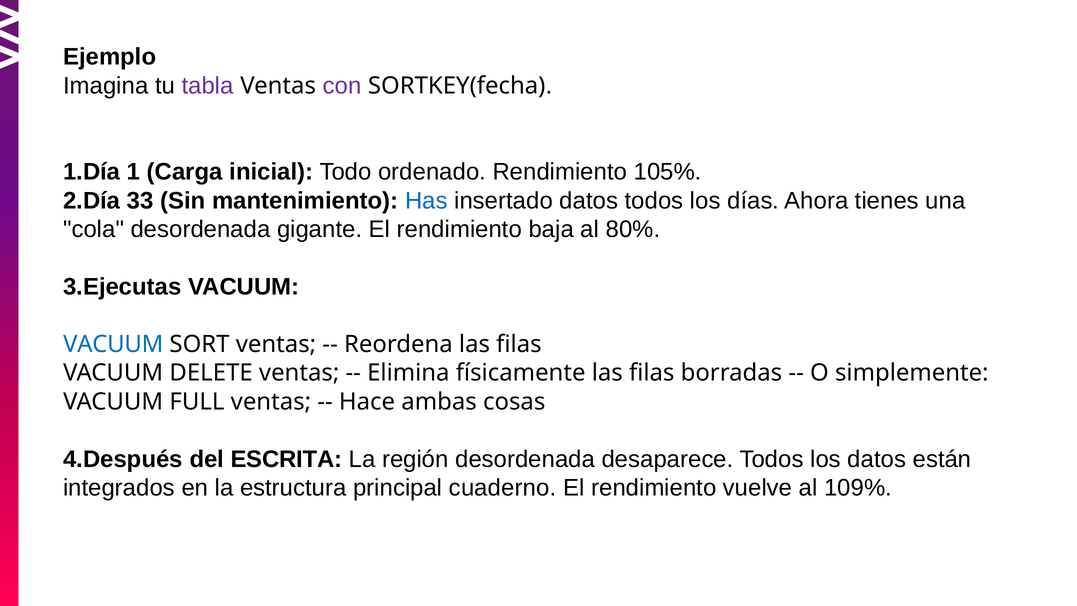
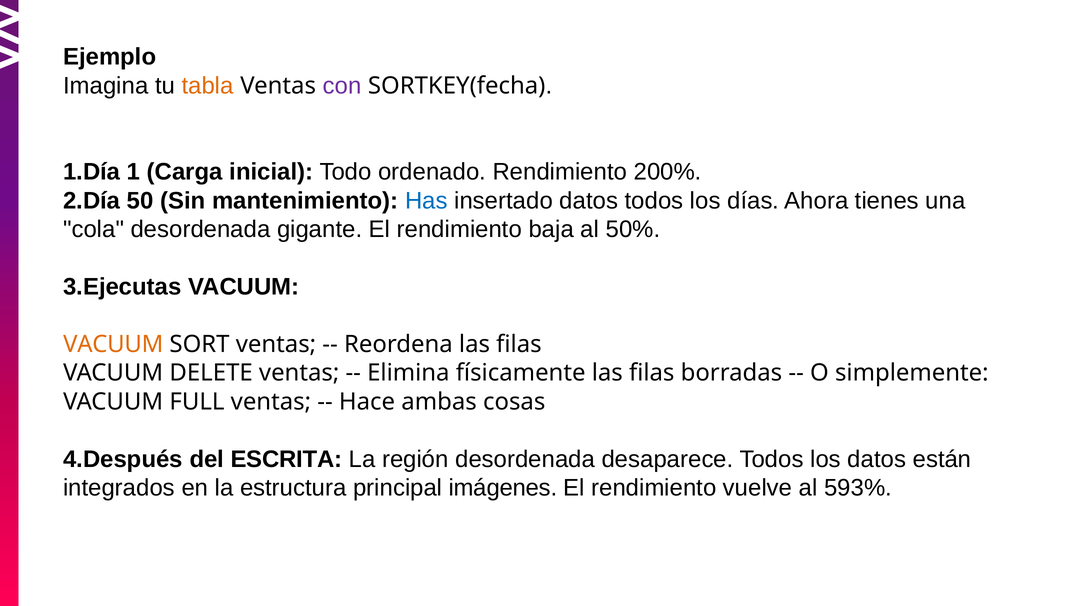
tabla colour: purple -> orange
105%: 105% -> 200%
33: 33 -> 50
80%: 80% -> 50%
VACUUM at (113, 344) colour: blue -> orange
cuaderno: cuaderno -> imágenes
109%: 109% -> 593%
